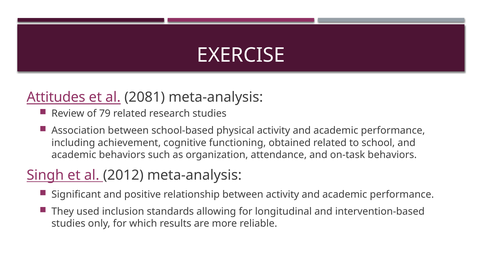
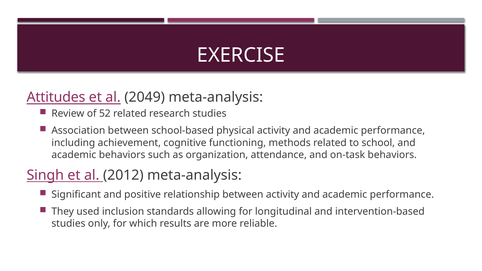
2081: 2081 -> 2049
79: 79 -> 52
obtained: obtained -> methods
